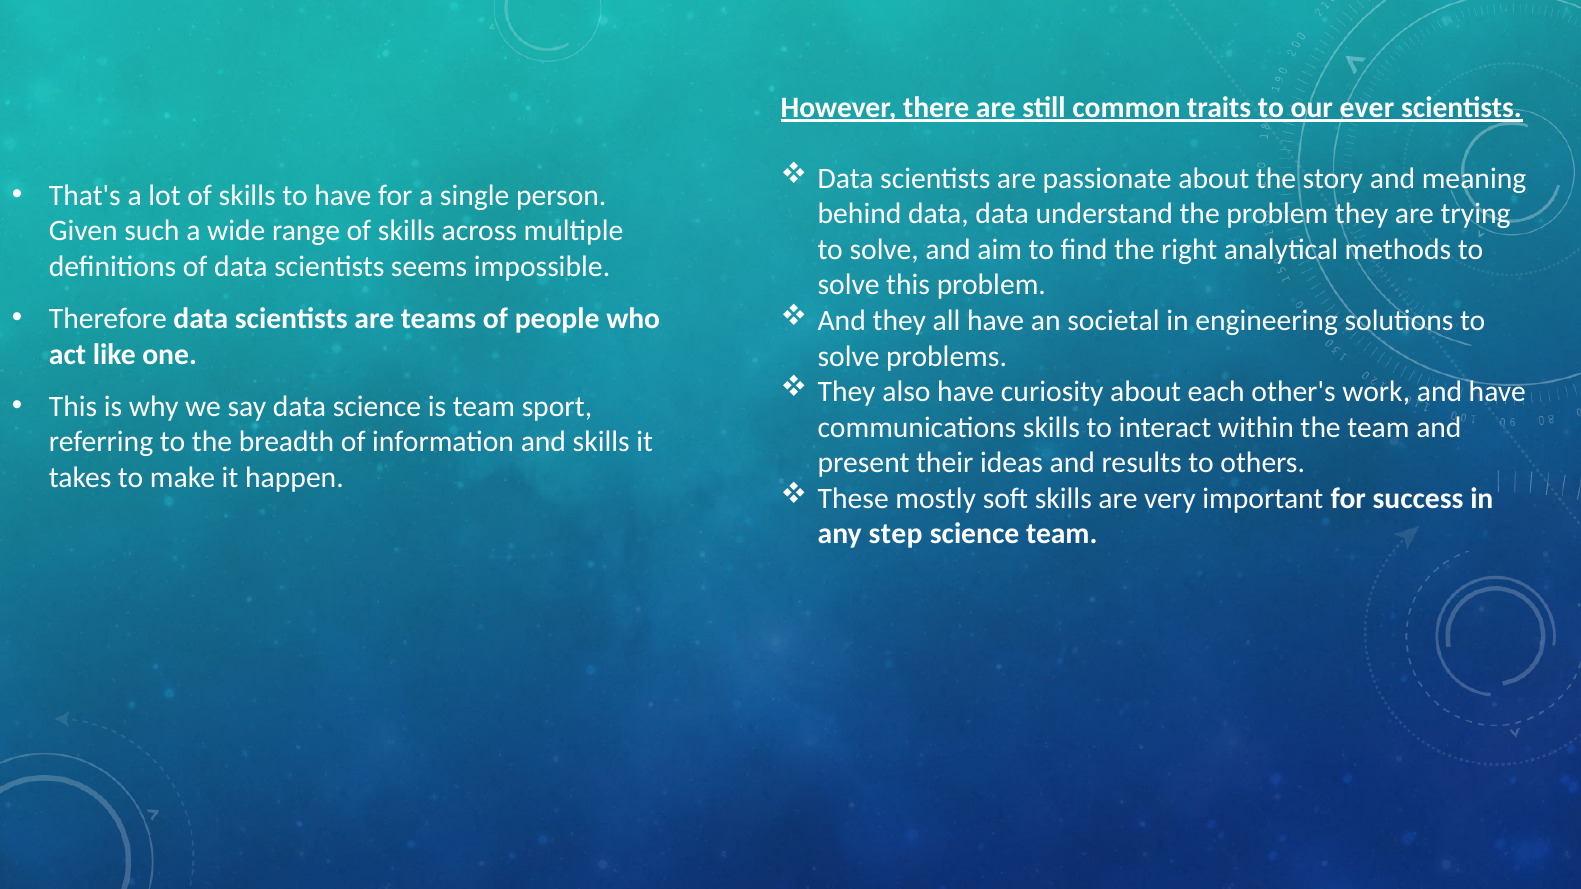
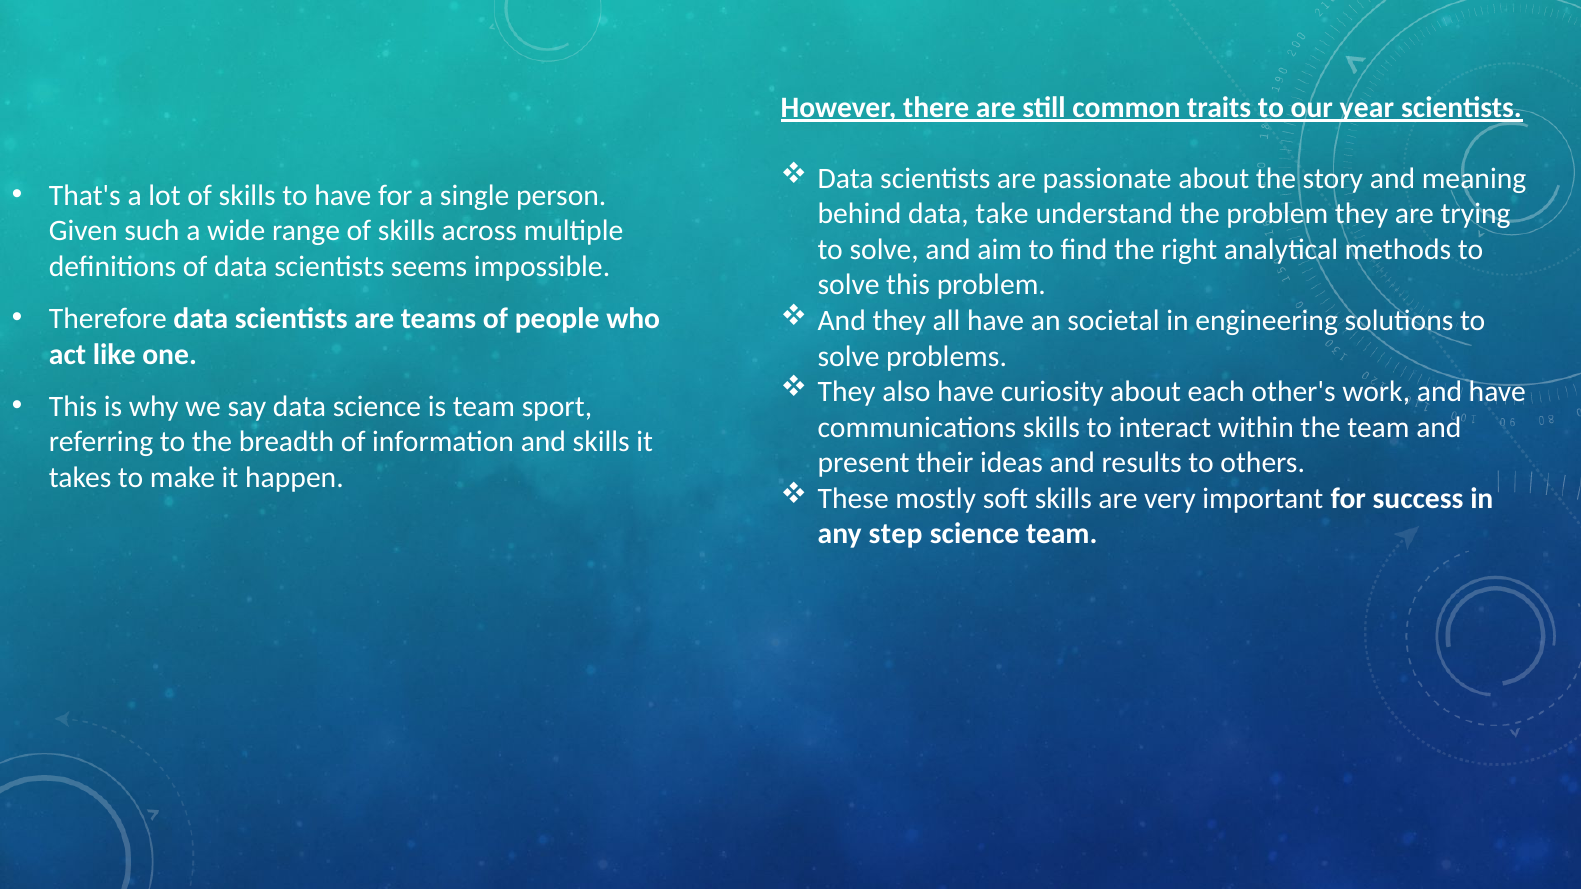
ever: ever -> year
data data: data -> take
